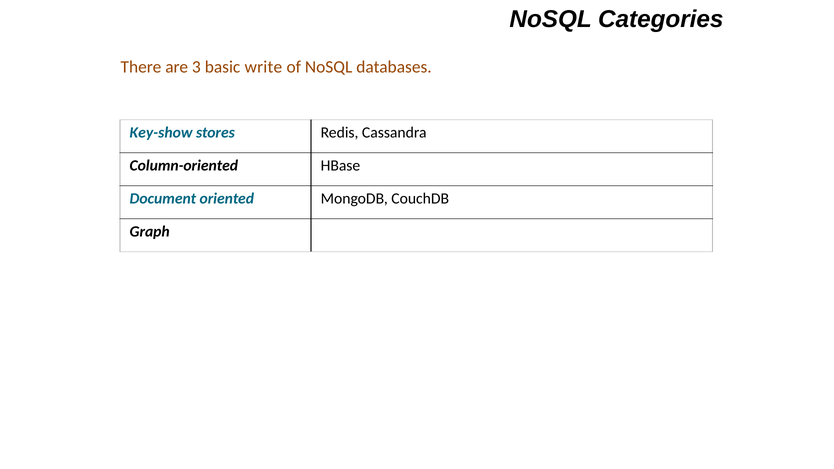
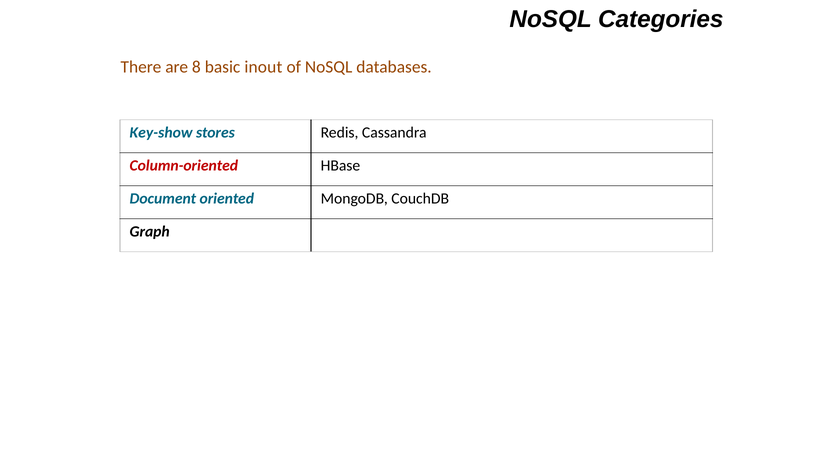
3: 3 -> 8
write: write -> inout
Column-oriented colour: black -> red
